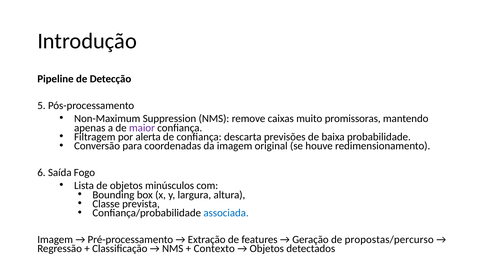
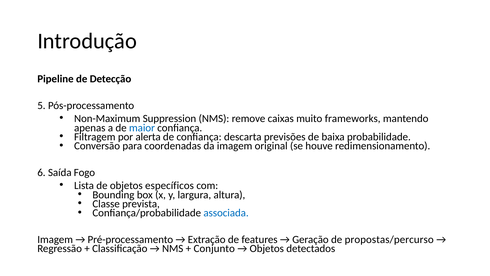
promissoras: promissoras -> frameworks
maior colour: purple -> blue
minúsculos: minúsculos -> específicos
Contexto: Contexto -> Conjunto
